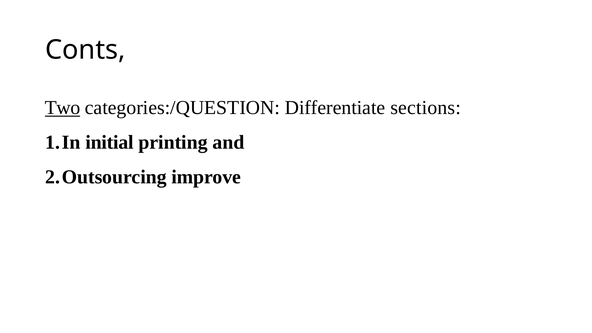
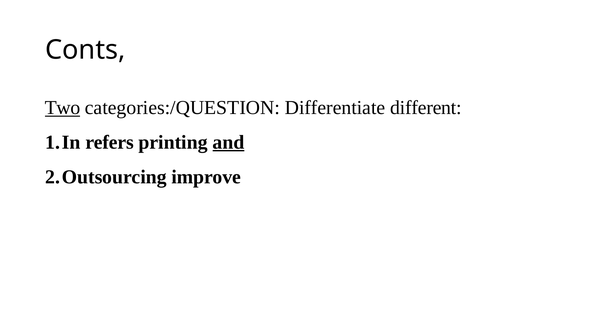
sections: sections -> different
initial: initial -> refers
and underline: none -> present
